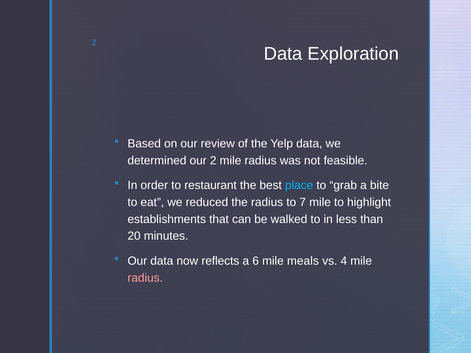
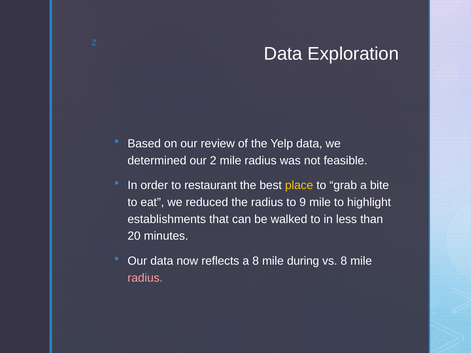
place colour: light blue -> yellow
7: 7 -> 9
a 6: 6 -> 8
meals: meals -> during
vs 4: 4 -> 8
